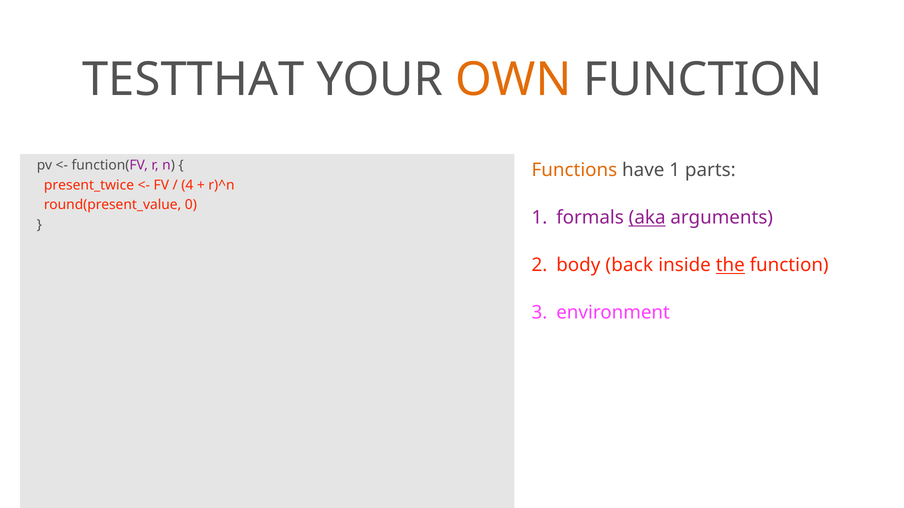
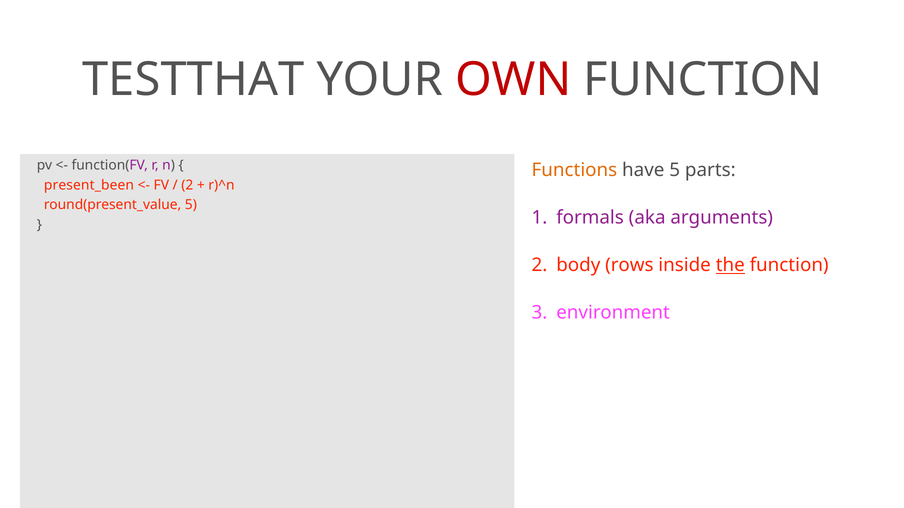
OWN colour: orange -> red
have 1: 1 -> 5
present_twice: present_twice -> present_been
4 at (187, 185): 4 -> 2
round(present_value 0: 0 -> 5
aka underline: present -> none
back: back -> rows
